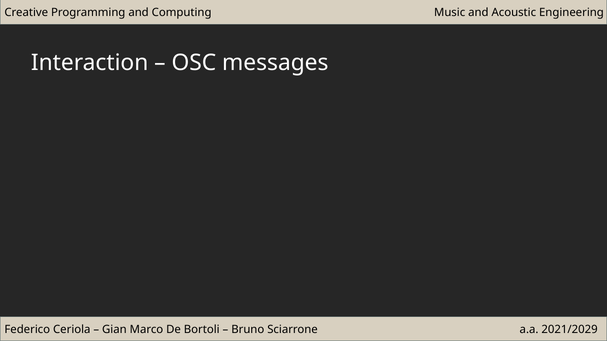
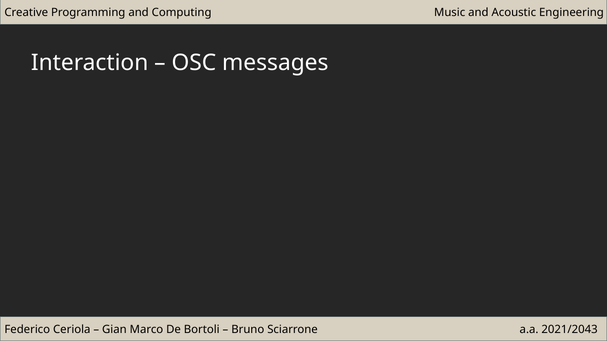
2021/2029: 2021/2029 -> 2021/2043
